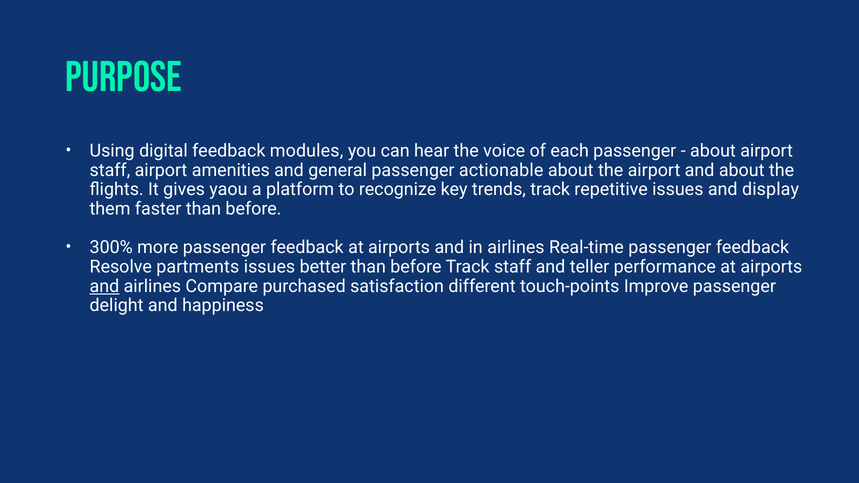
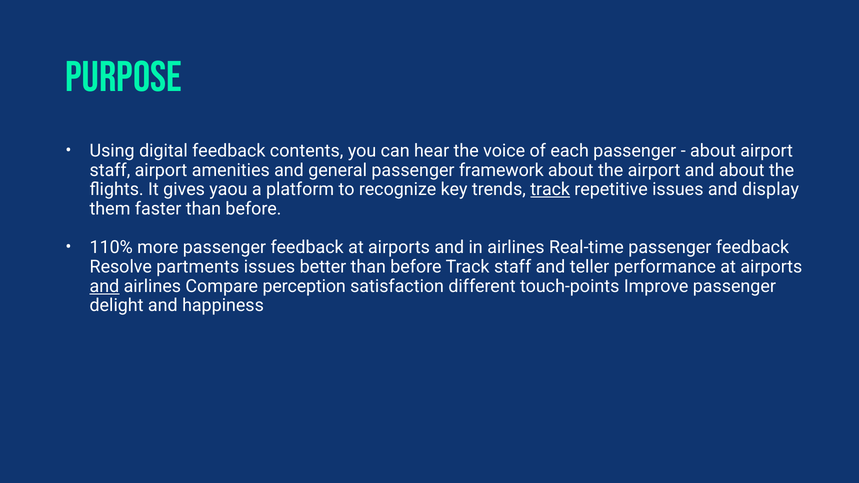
modules: modules -> contents
actionable: actionable -> framework
track at (550, 190) underline: none -> present
300%: 300% -> 110%
purchased: purchased -> perception
